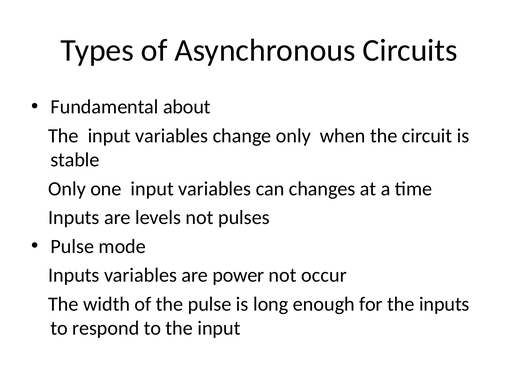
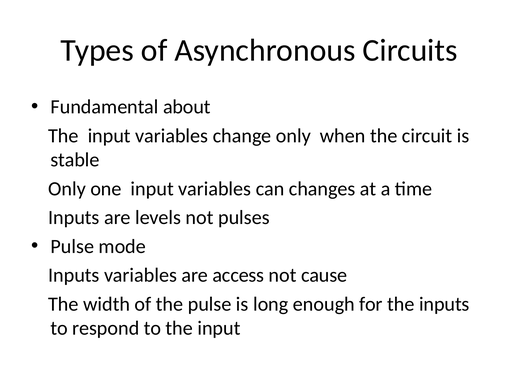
power: power -> access
occur: occur -> cause
